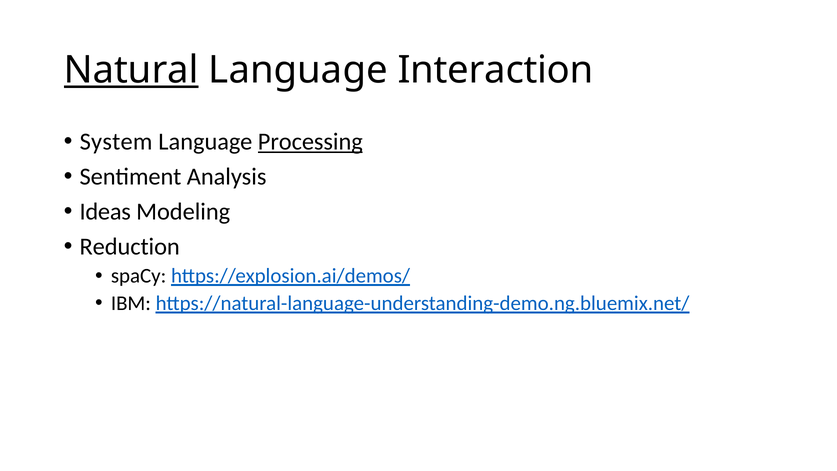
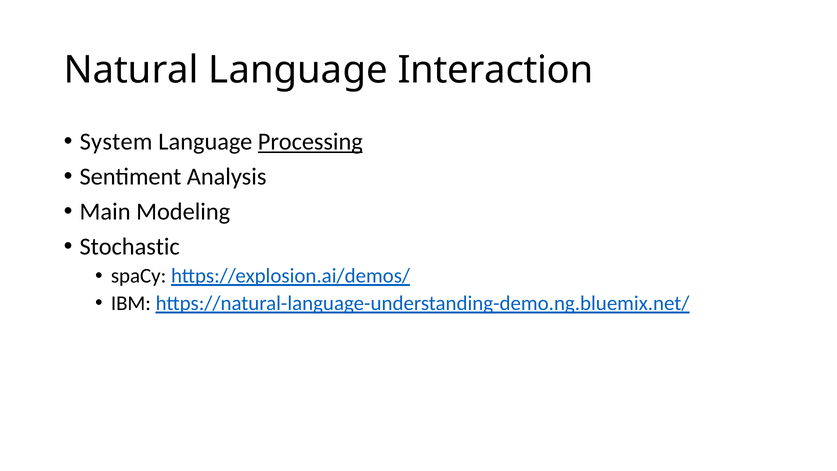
Natural underline: present -> none
Ideas: Ideas -> Main
Reduction: Reduction -> Stochastic
